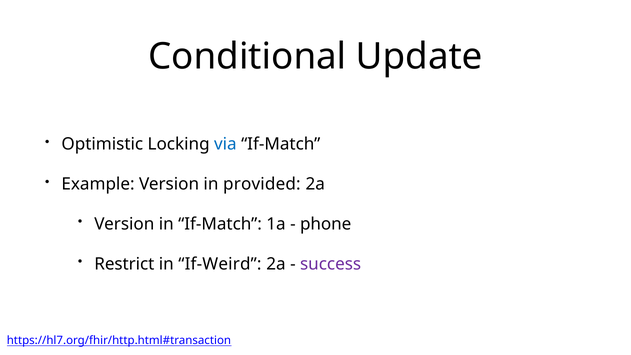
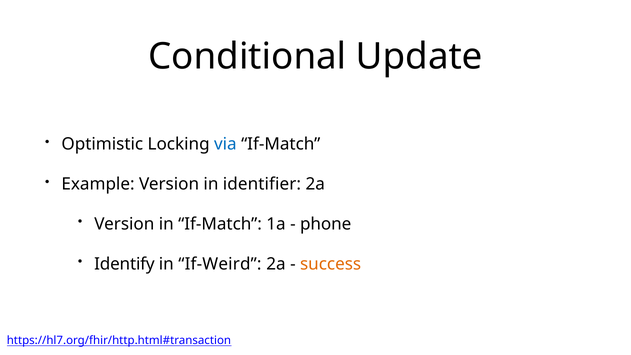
provided: provided -> identifier
Restrict: Restrict -> Identify
success colour: purple -> orange
